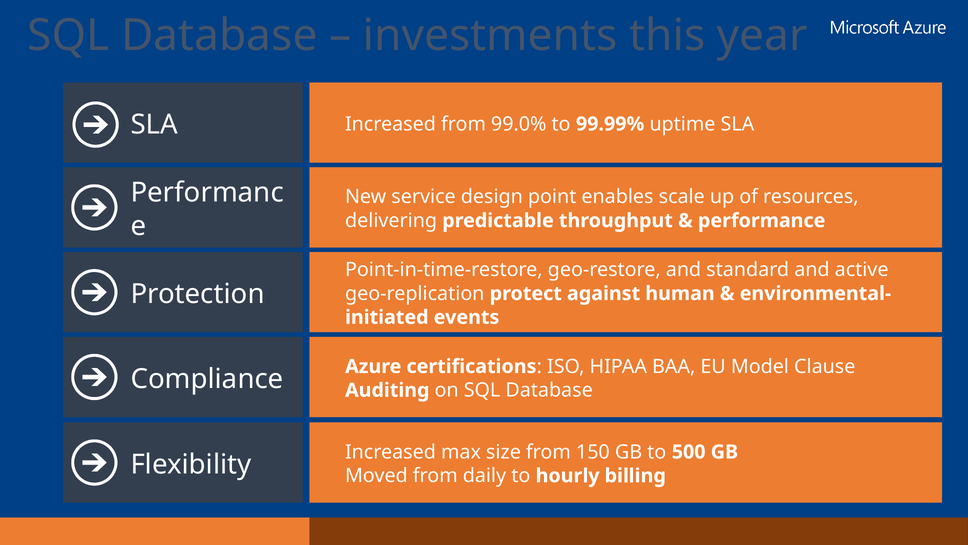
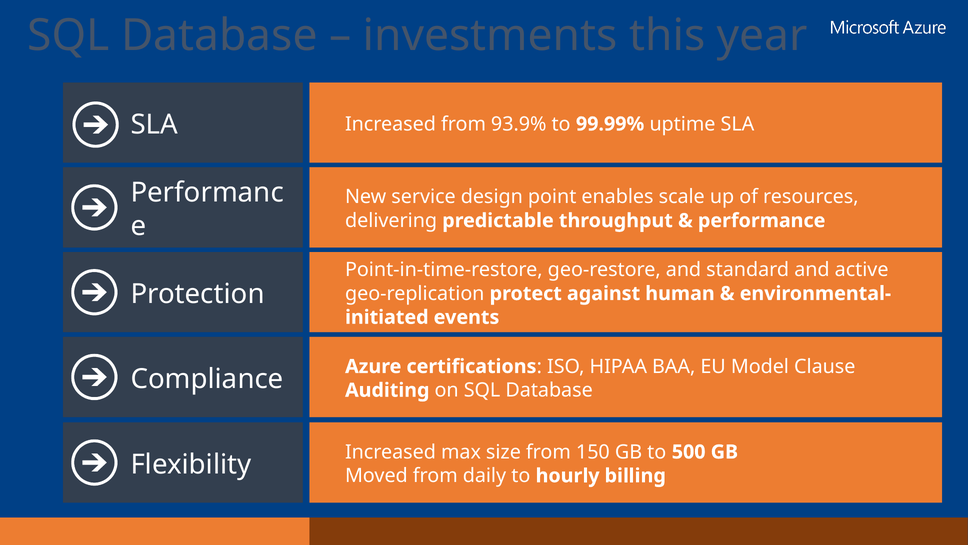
99.0%: 99.0% -> 93.9%
